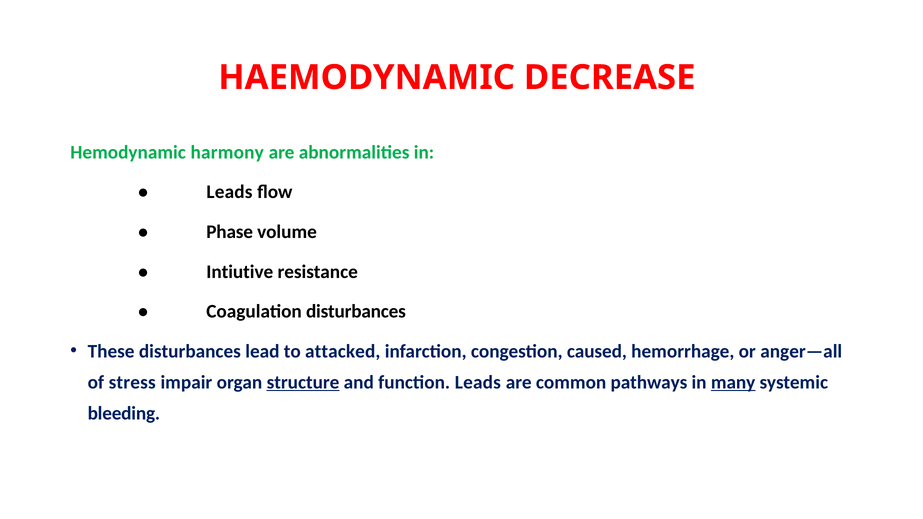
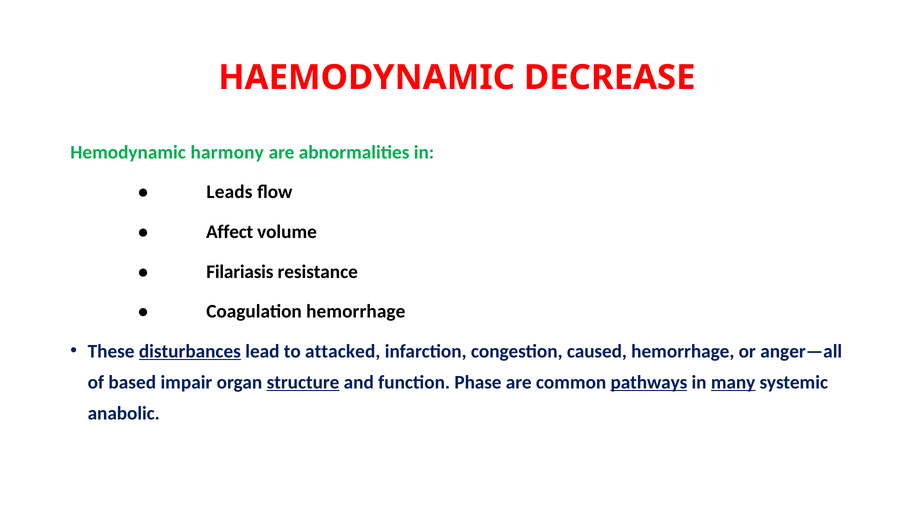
Phase: Phase -> Affect
Intiutive: Intiutive -> Filariasis
Coagulation disturbances: disturbances -> hemorrhage
disturbances at (190, 351) underline: none -> present
stress: stress -> based
function Leads: Leads -> Phase
pathways underline: none -> present
bleeding: bleeding -> anabolic
